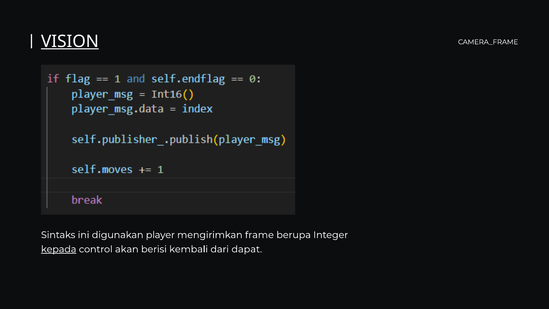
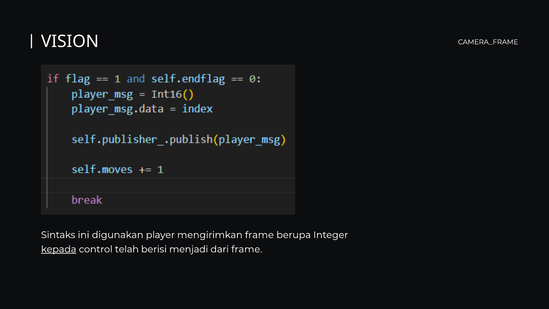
VISION underline: present -> none
akan: akan -> telah
kembali: kembali -> menjadi
dari dapat: dapat -> frame
